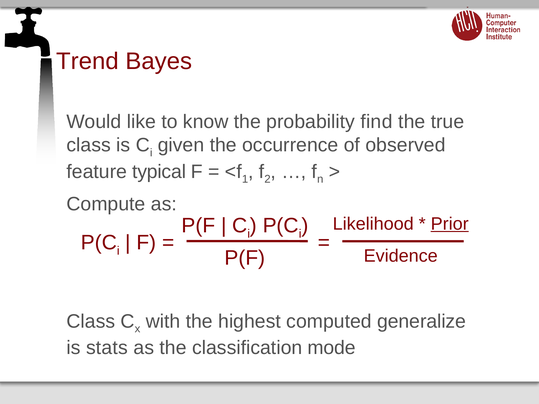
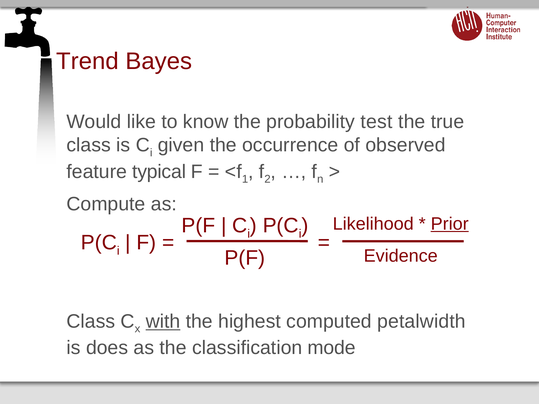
find: find -> test
with underline: none -> present
generalize: generalize -> petalwidth
stats: stats -> does
